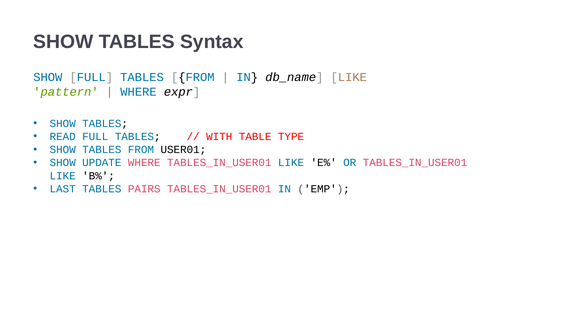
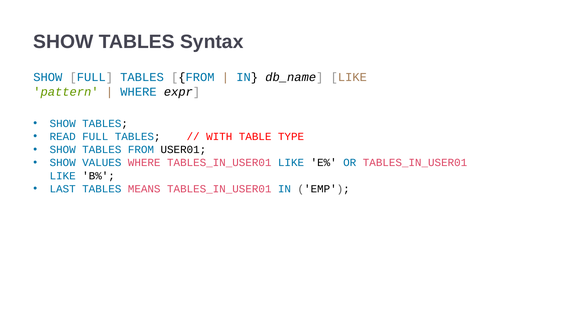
UPDATE: UPDATE -> VALUES
PAIRS: PAIRS -> MEANS
